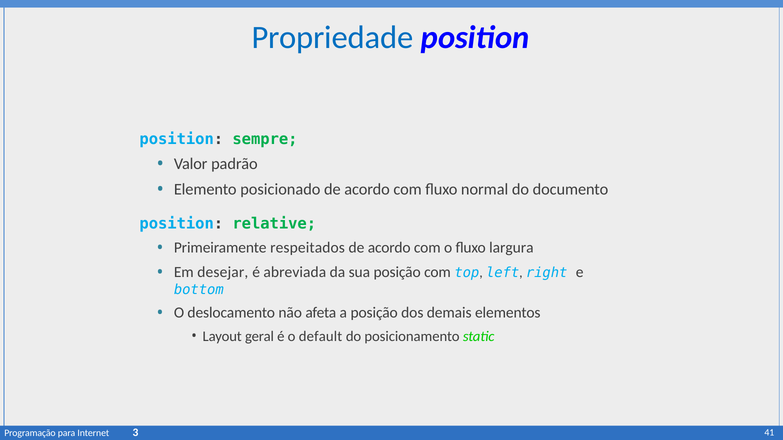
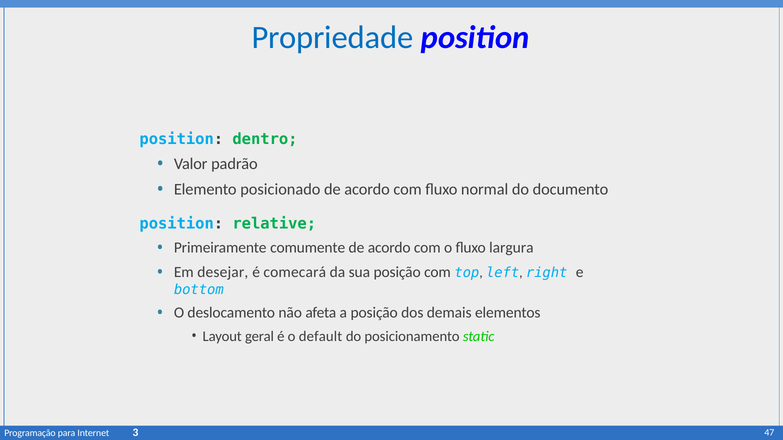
sempre: sempre -> dentro
respeitados: respeitados -> comumente
abreviada: abreviada -> comecará
41: 41 -> 47
